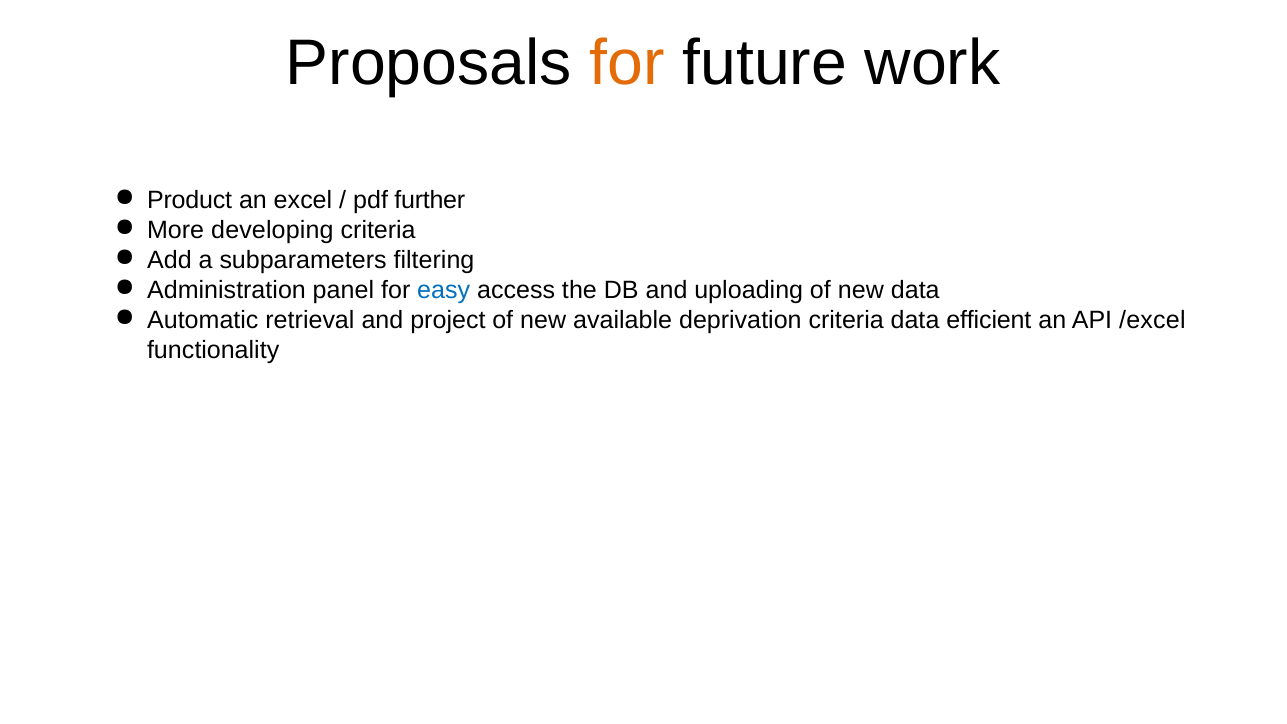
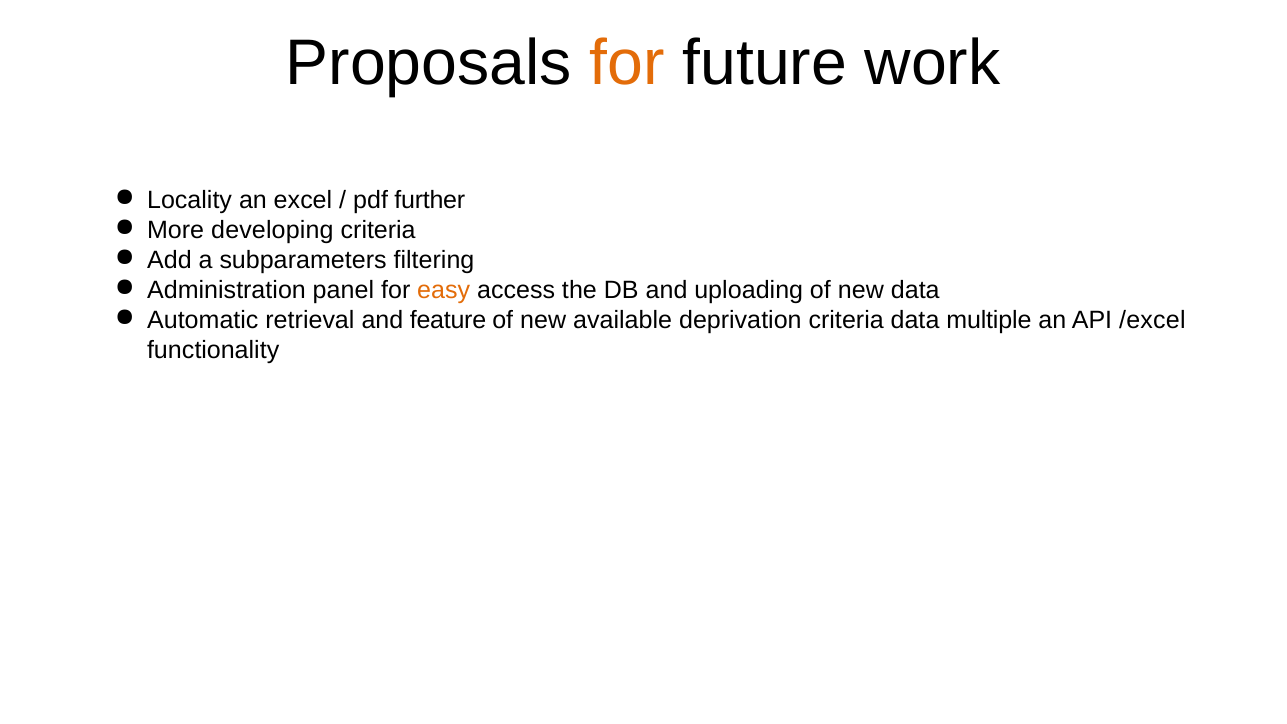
Product: Product -> Locality
easy colour: blue -> orange
project: project -> feature
efficient: efficient -> multiple
